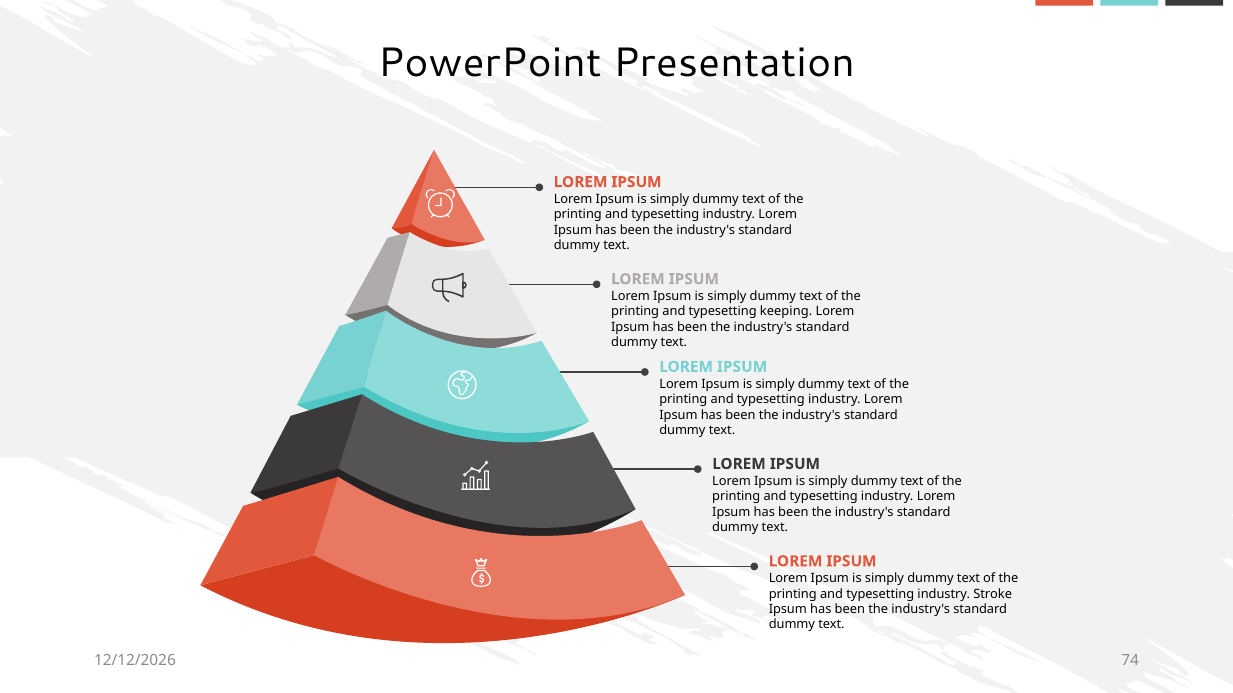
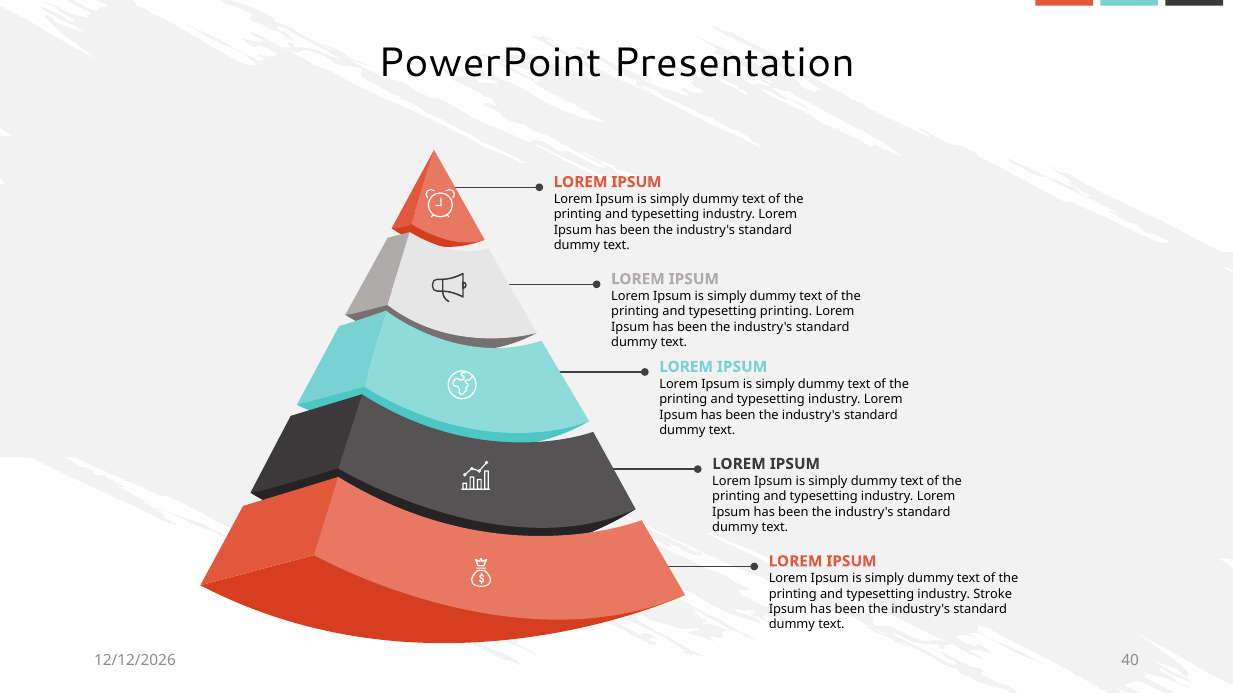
typesetting keeping: keeping -> printing
74: 74 -> 40
